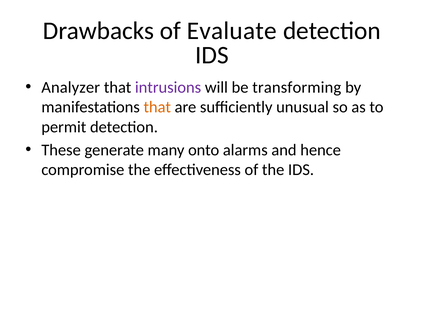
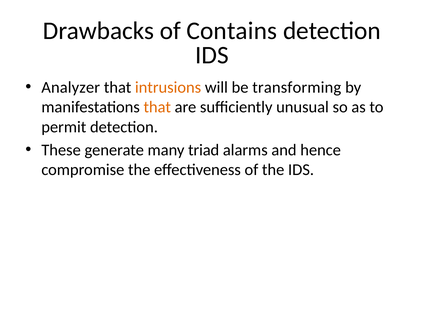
Evaluate: Evaluate -> Contains
intrusions colour: purple -> orange
onto: onto -> triad
